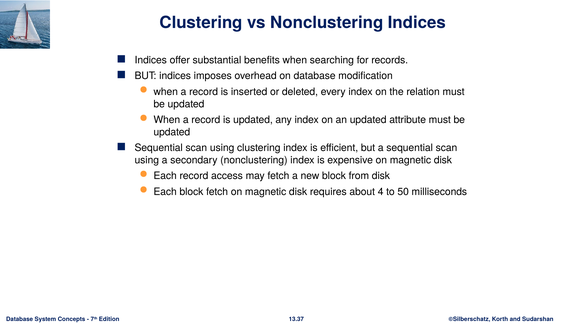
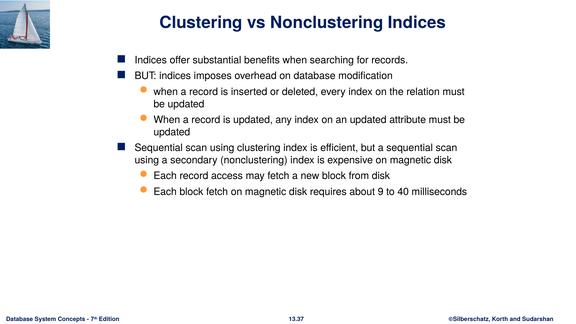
4: 4 -> 9
50: 50 -> 40
